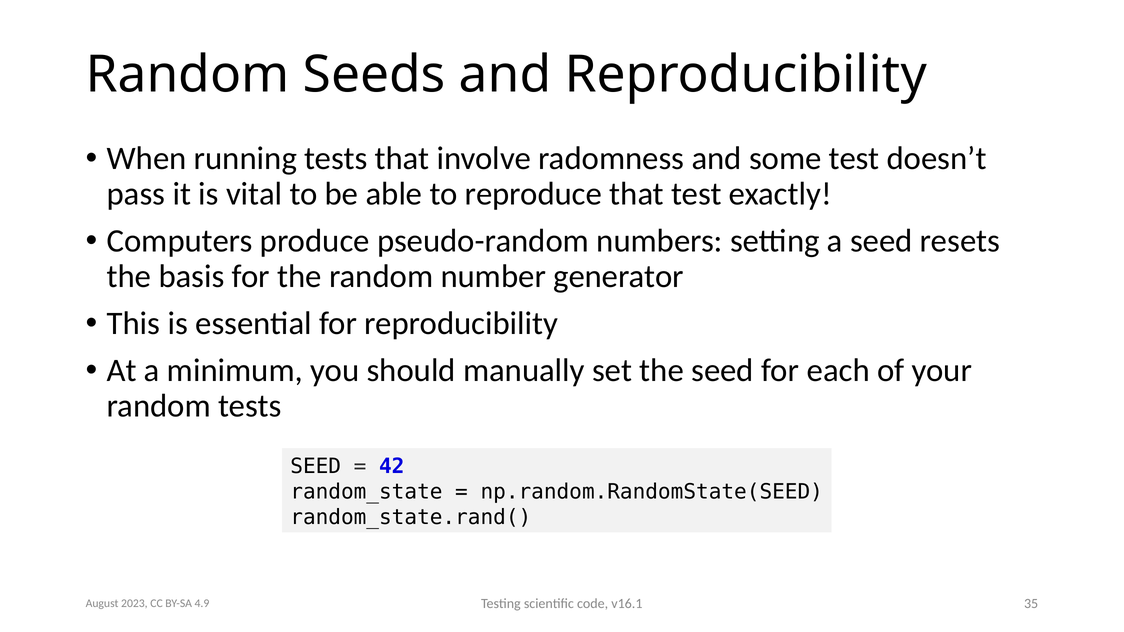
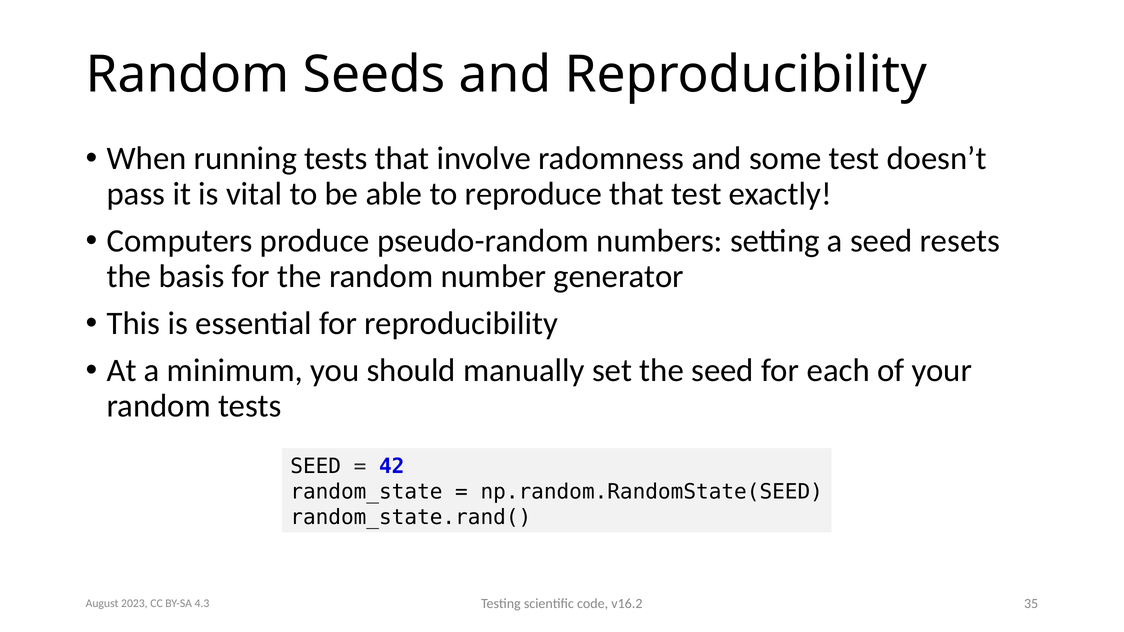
v16.1: v16.1 -> v16.2
4.9: 4.9 -> 4.3
